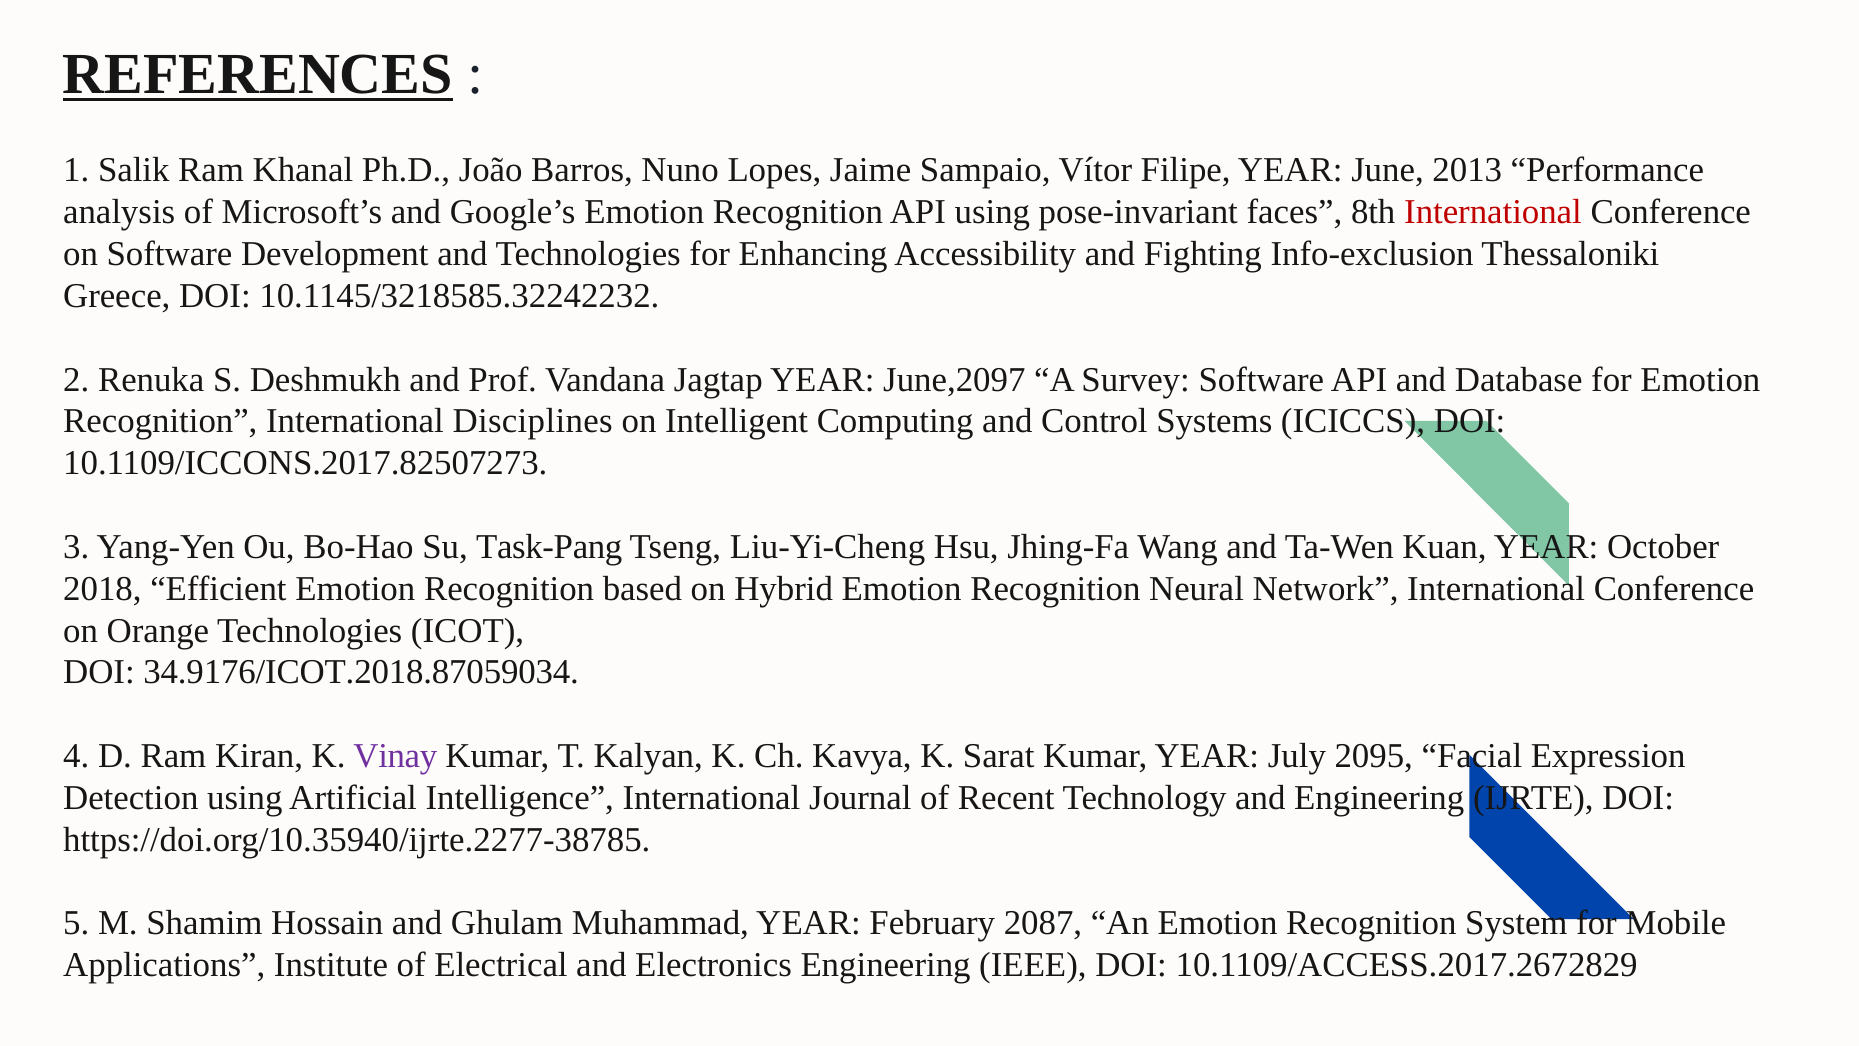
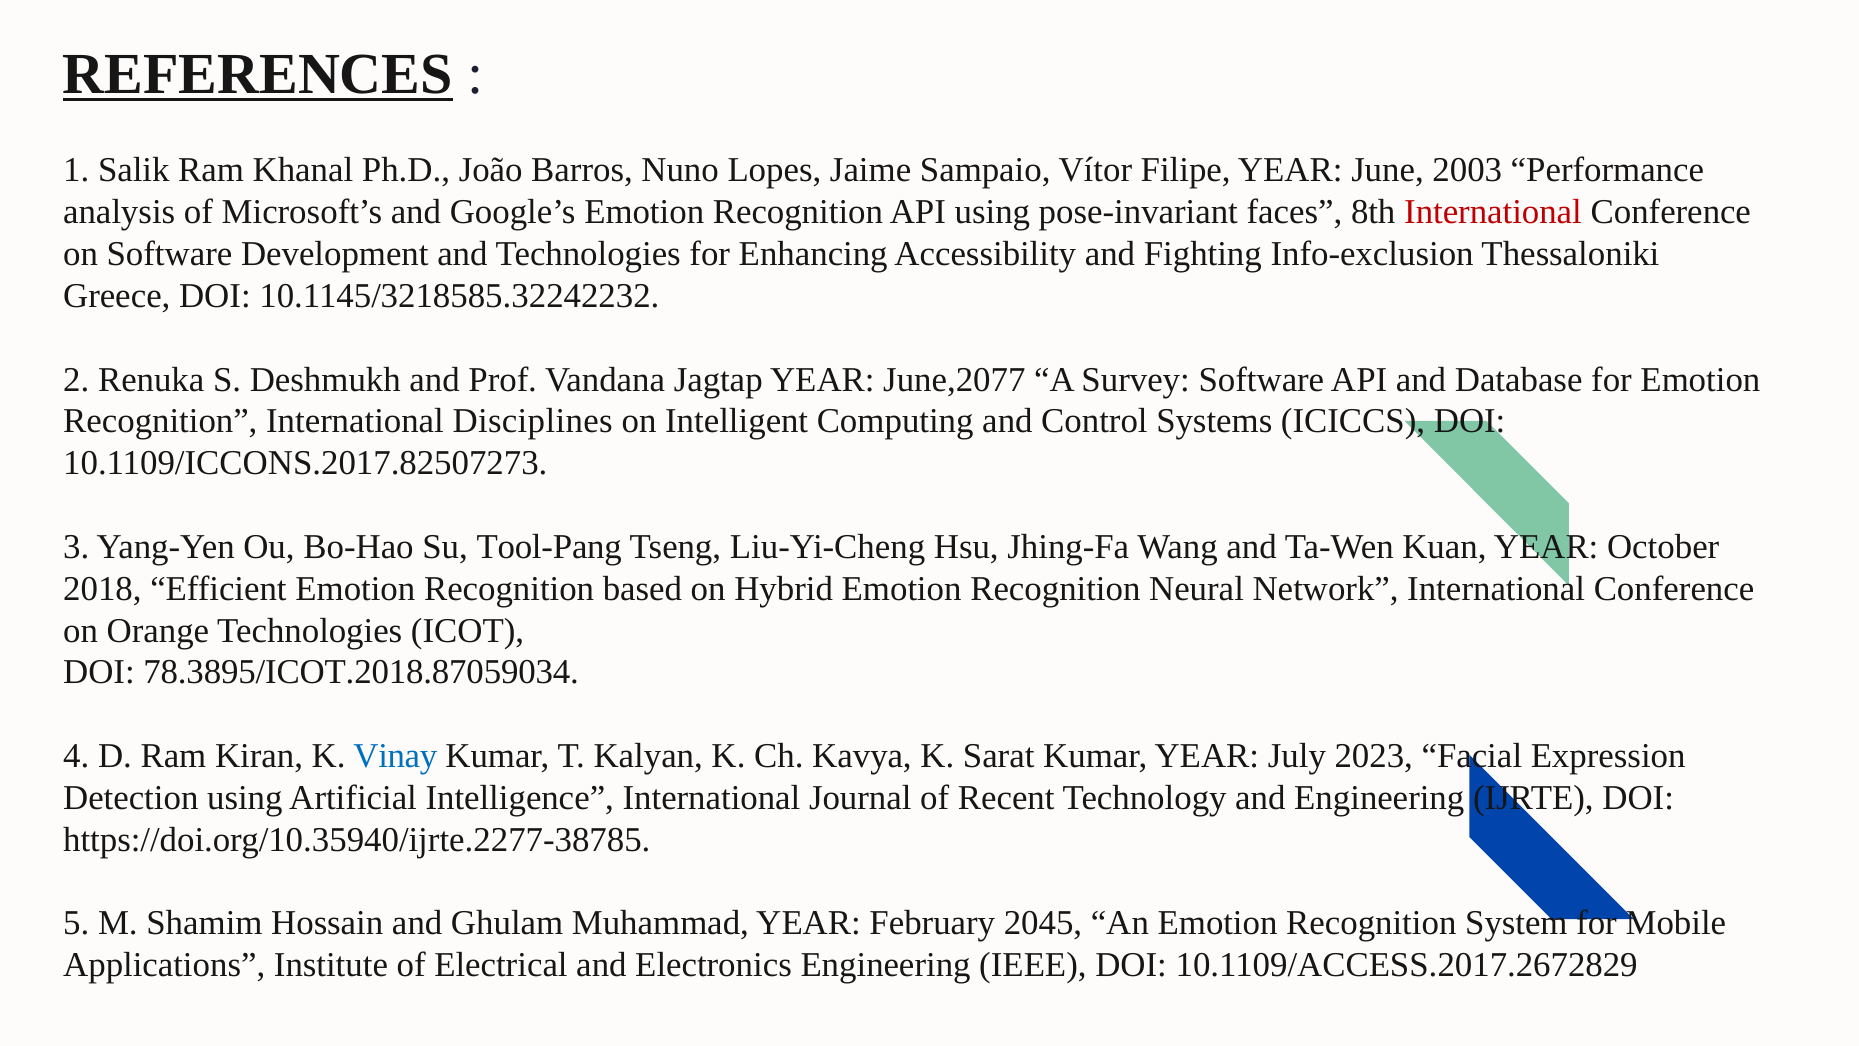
2013: 2013 -> 2003
June,2097: June,2097 -> June,2077
Task-Pang: Task-Pang -> Tool-Pang
34.9176/ICOT.2018.87059034: 34.9176/ICOT.2018.87059034 -> 78.3895/ICOT.2018.87059034
Vinay colour: purple -> blue
2095: 2095 -> 2023
2087: 2087 -> 2045
